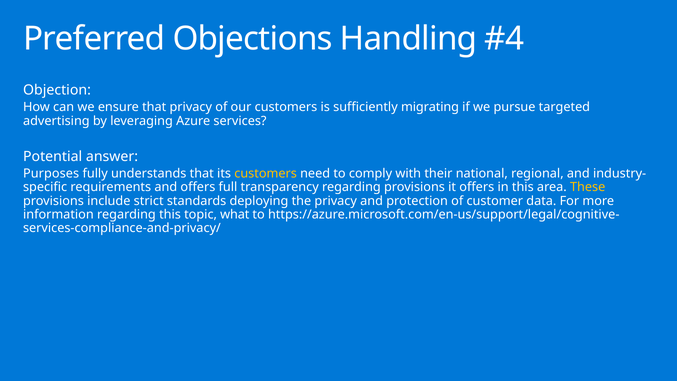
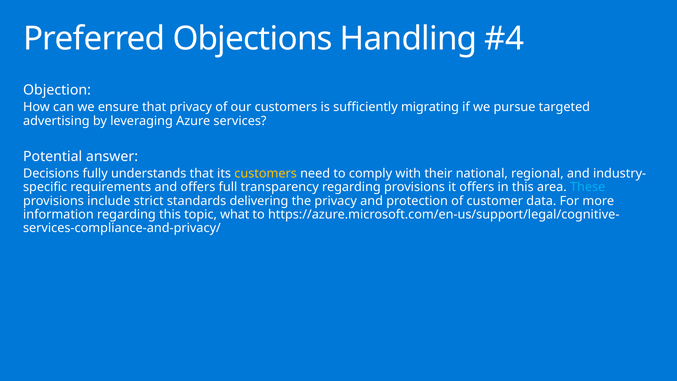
Purposes: Purposes -> Decisions
These colour: yellow -> light blue
deploying: deploying -> delivering
